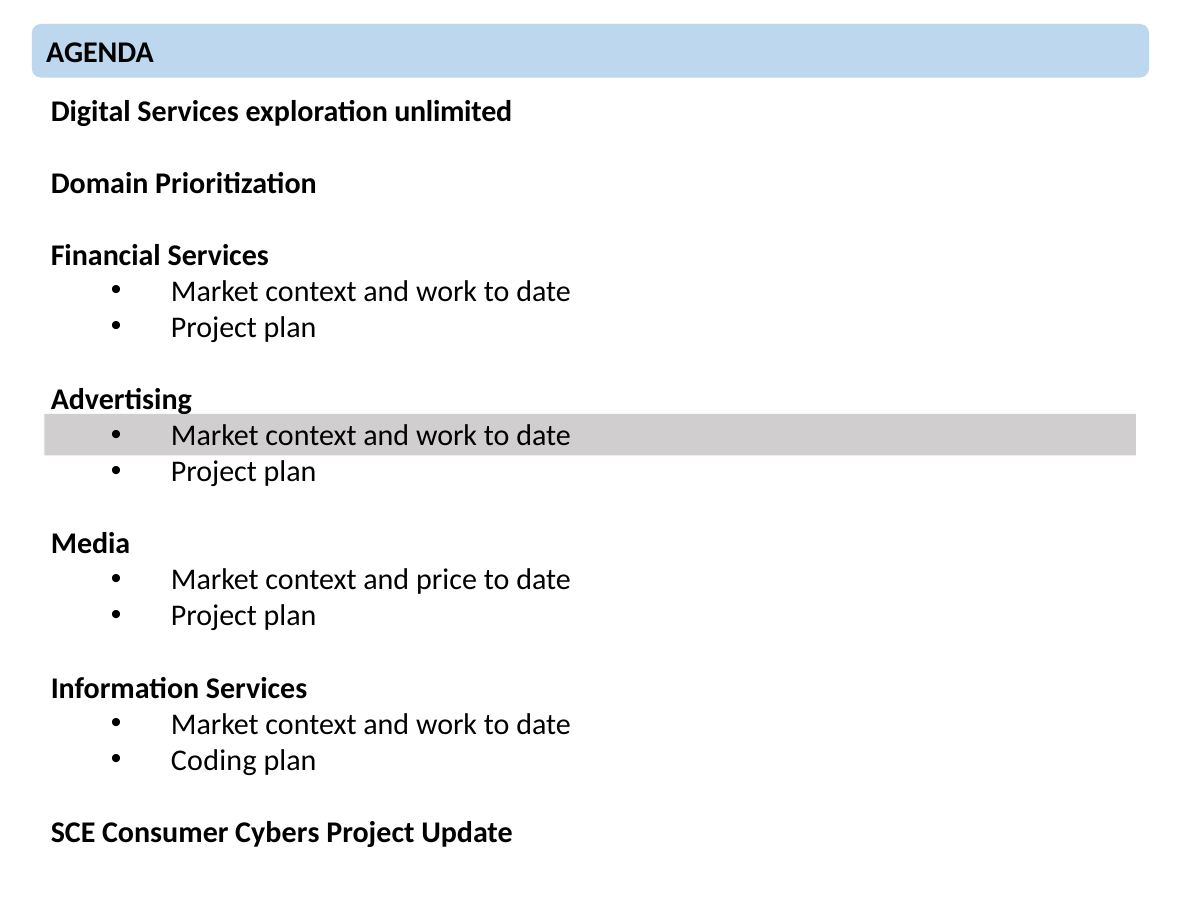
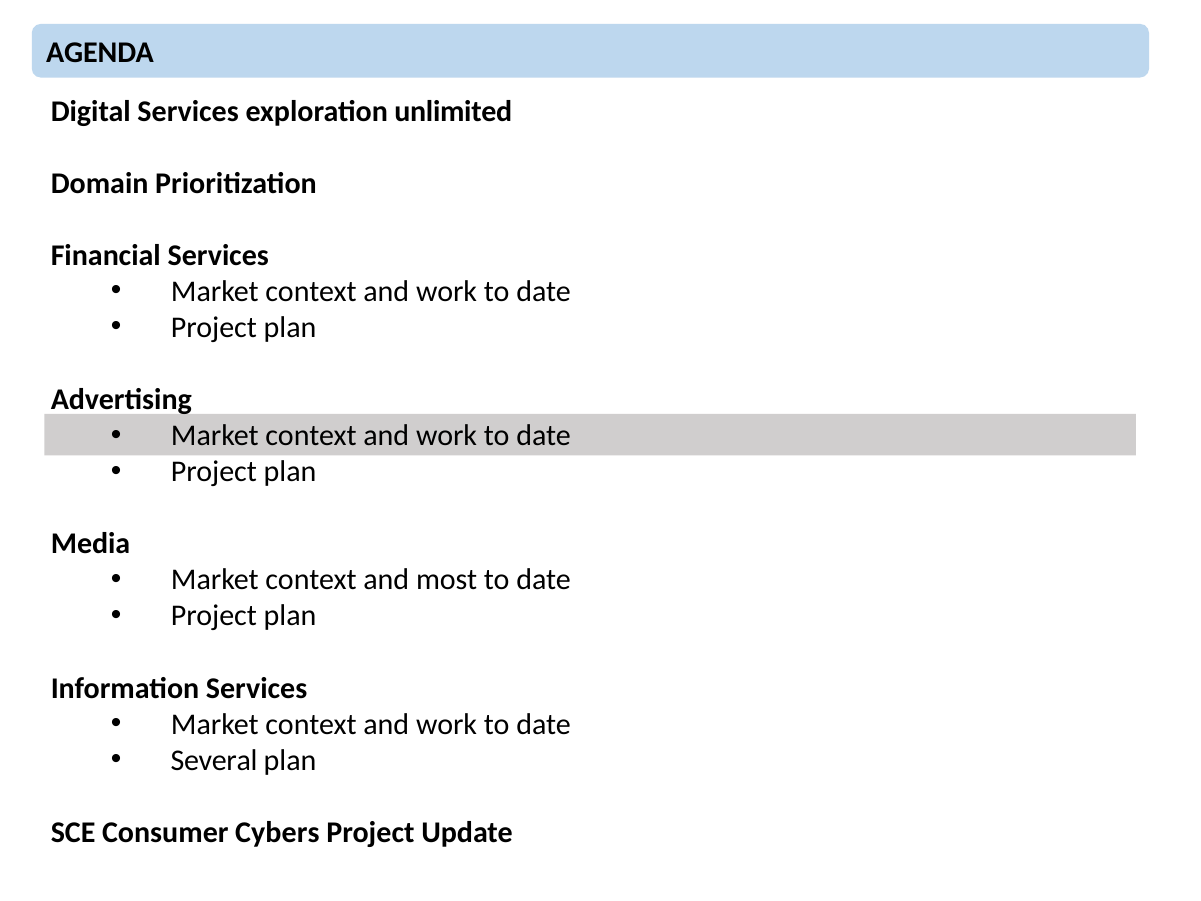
price: price -> most
Coding: Coding -> Several
